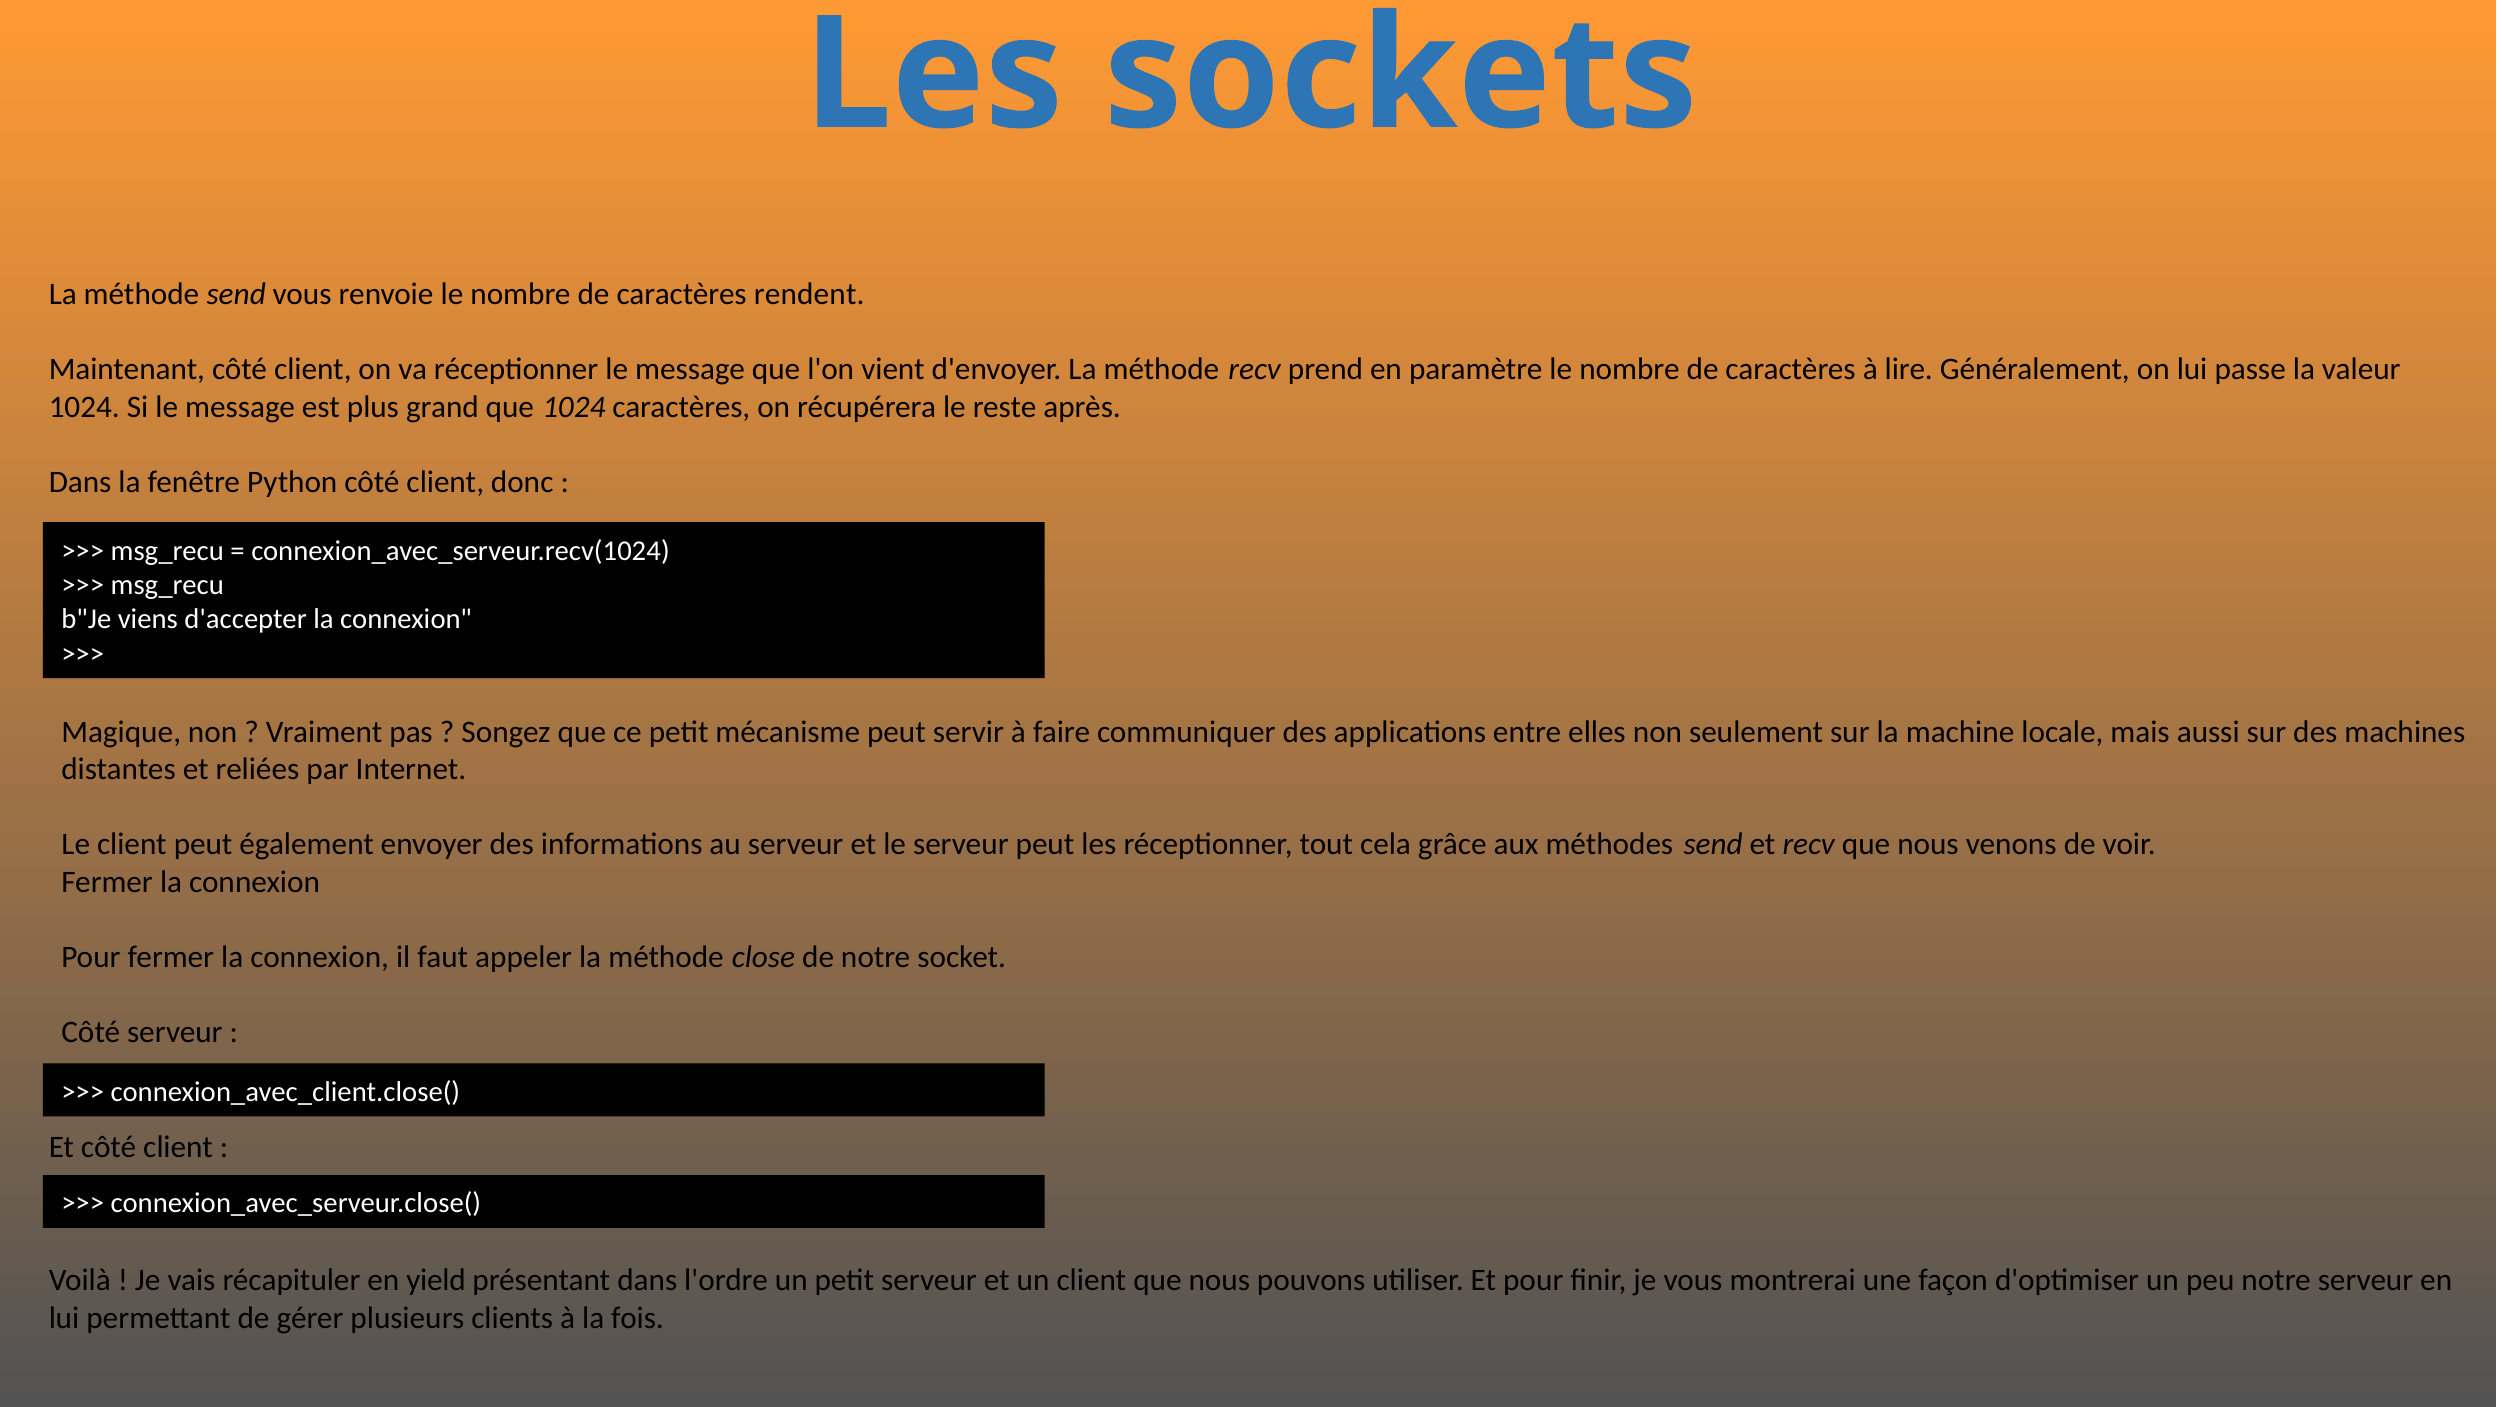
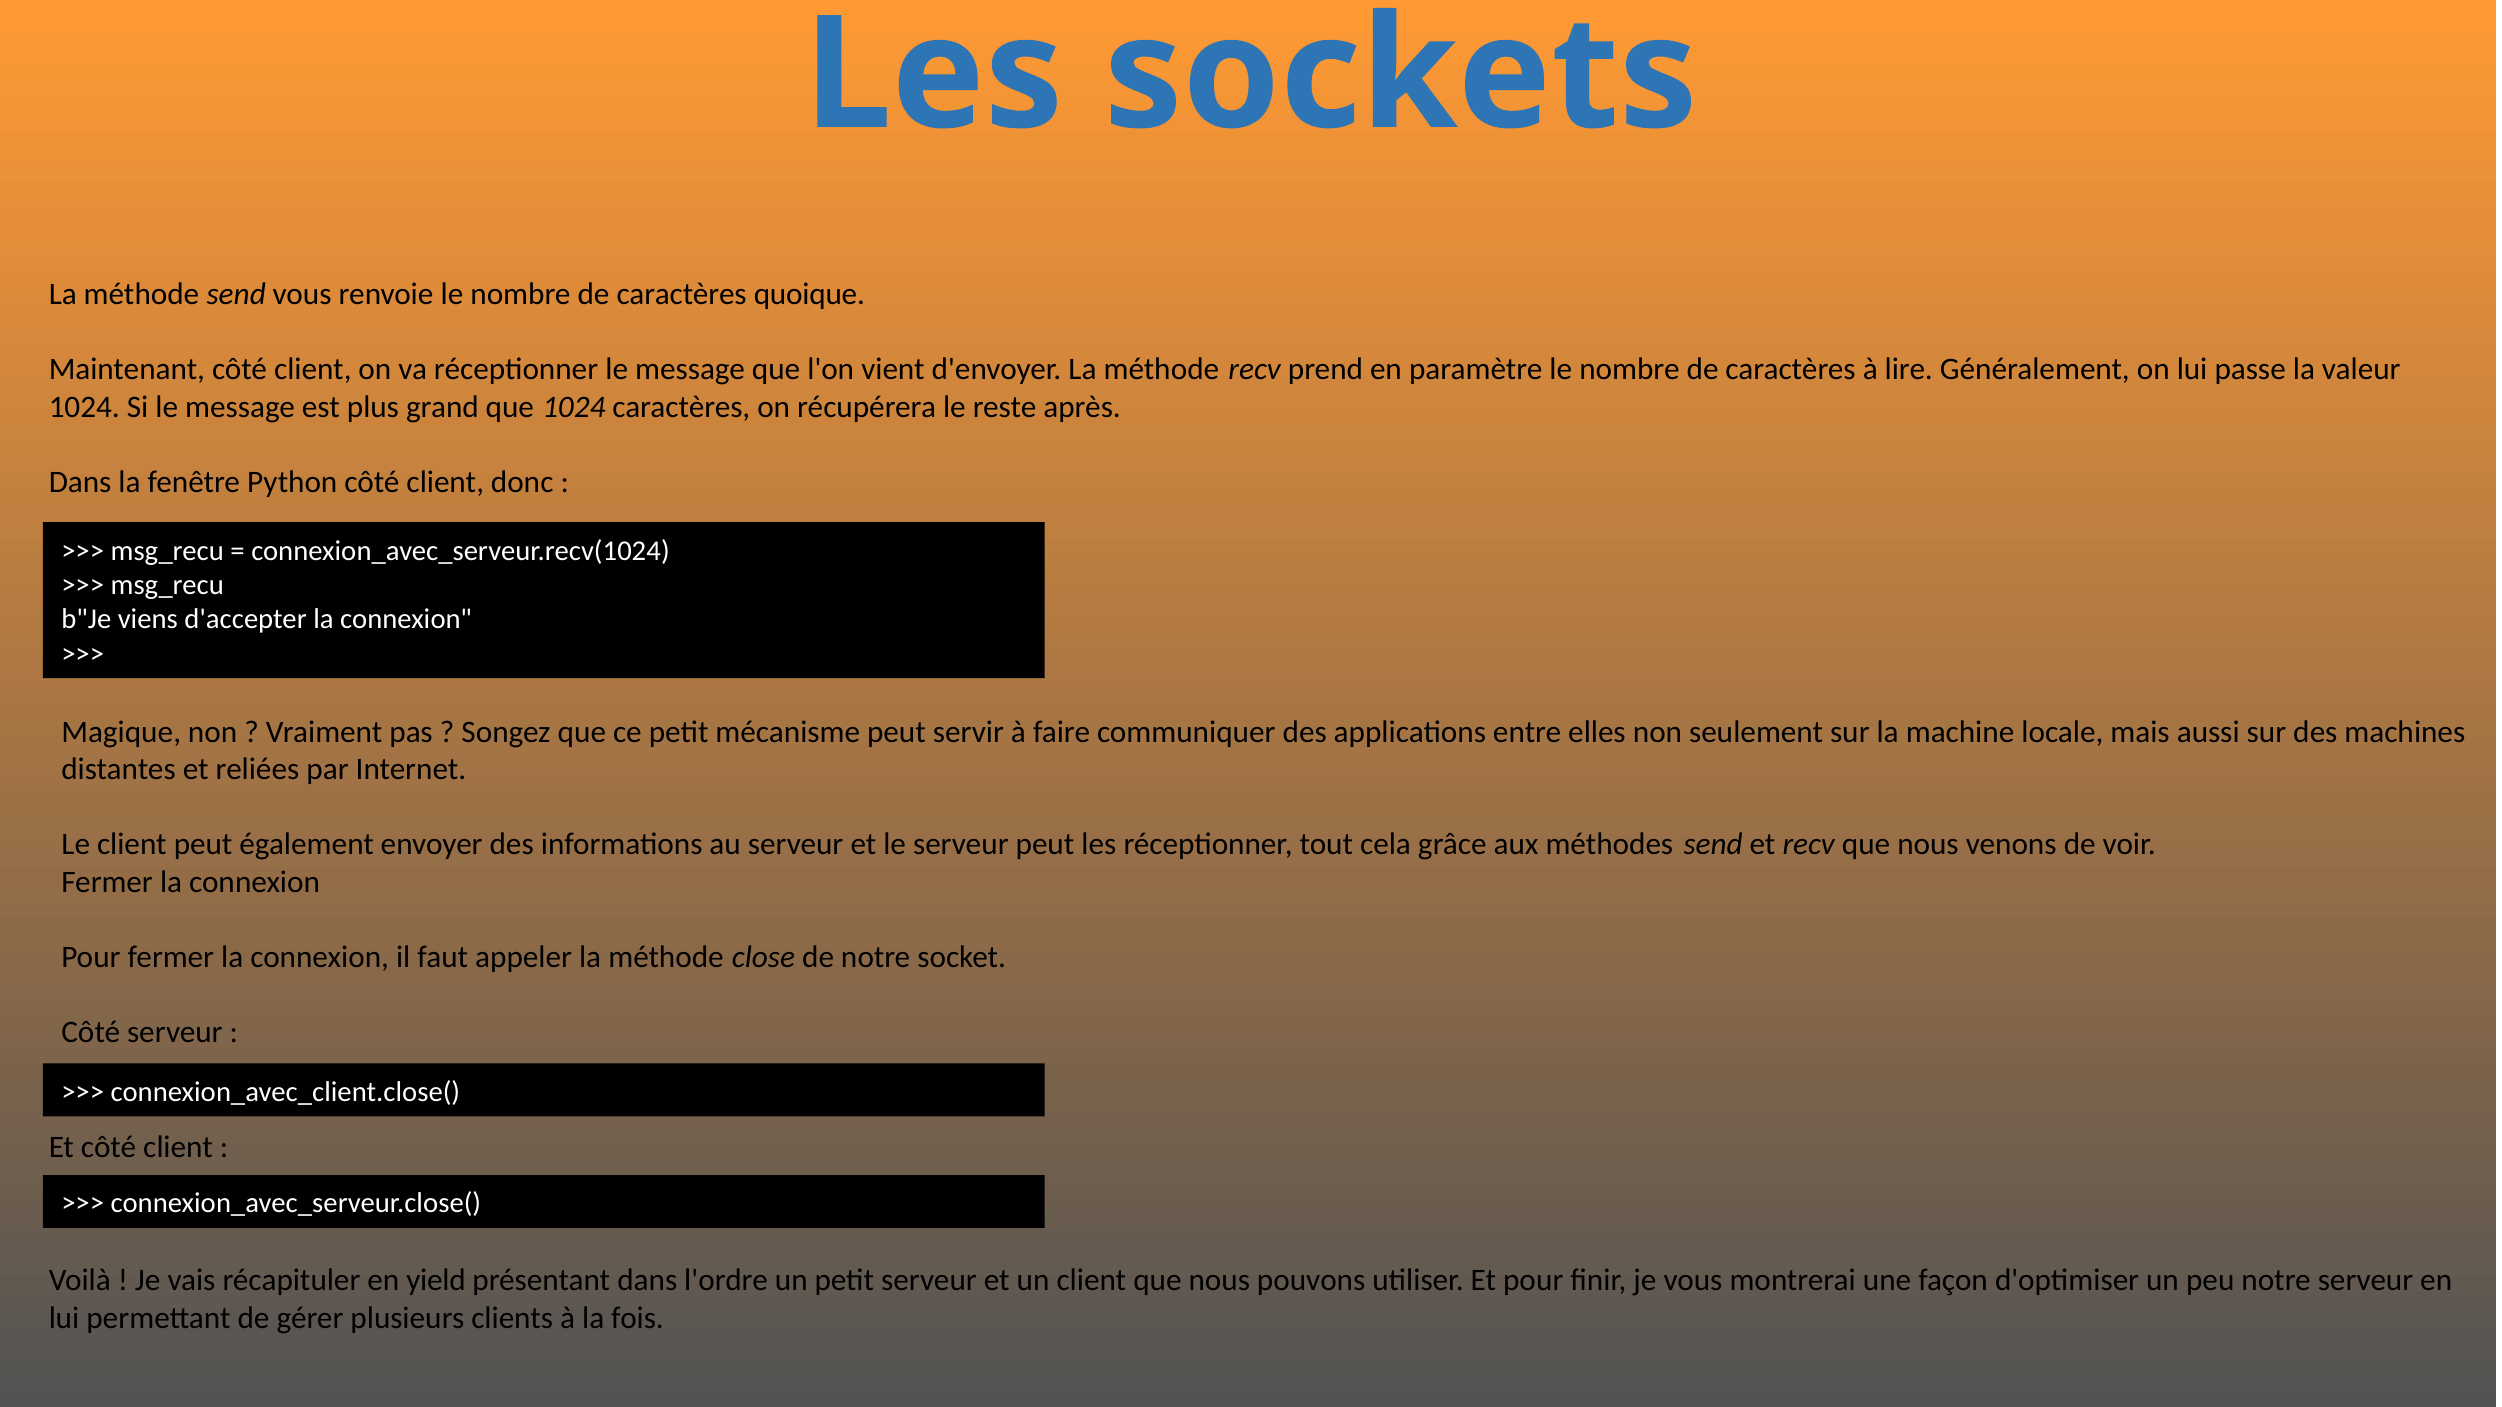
rendent: rendent -> quoique
